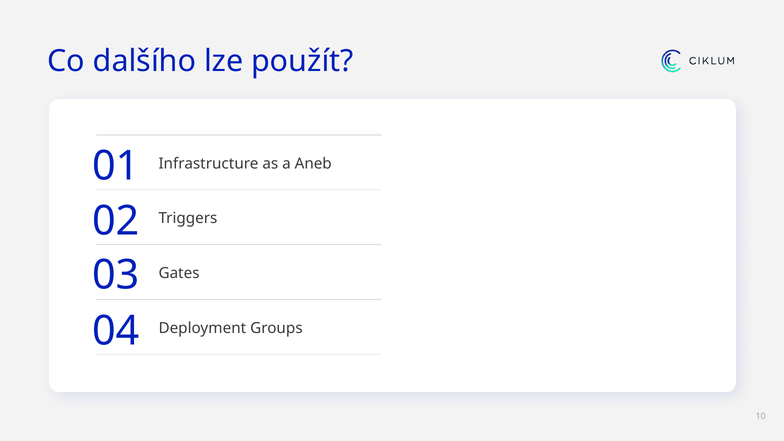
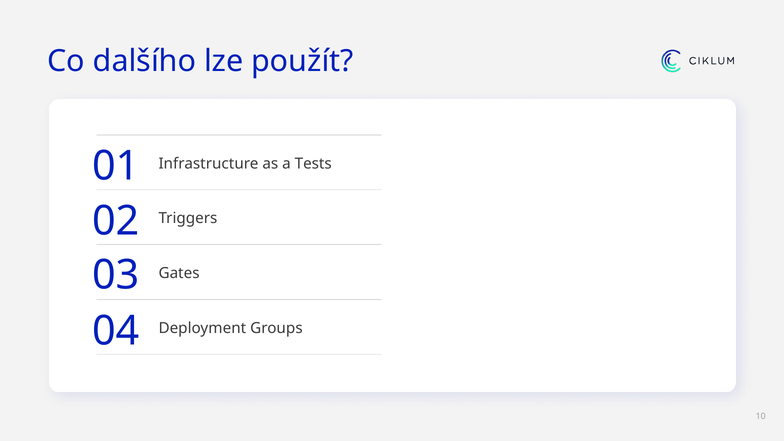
Aneb: Aneb -> Tests
